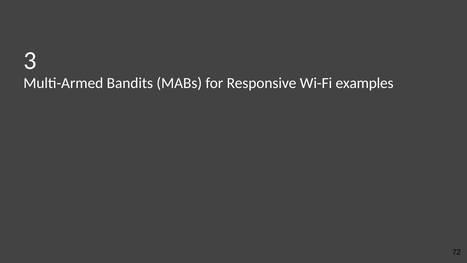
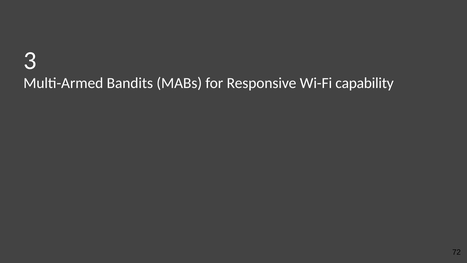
examples: examples -> capability
